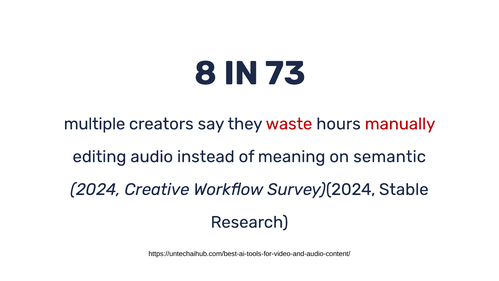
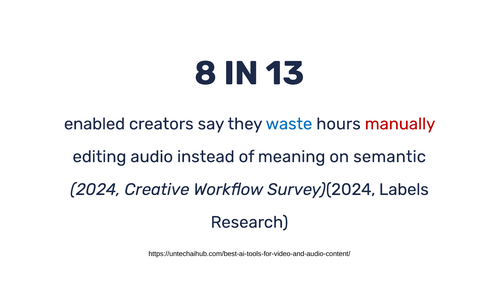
73: 73 -> 13
multiple: multiple -> enabled
waste colour: red -> blue
Stable: Stable -> Labels
